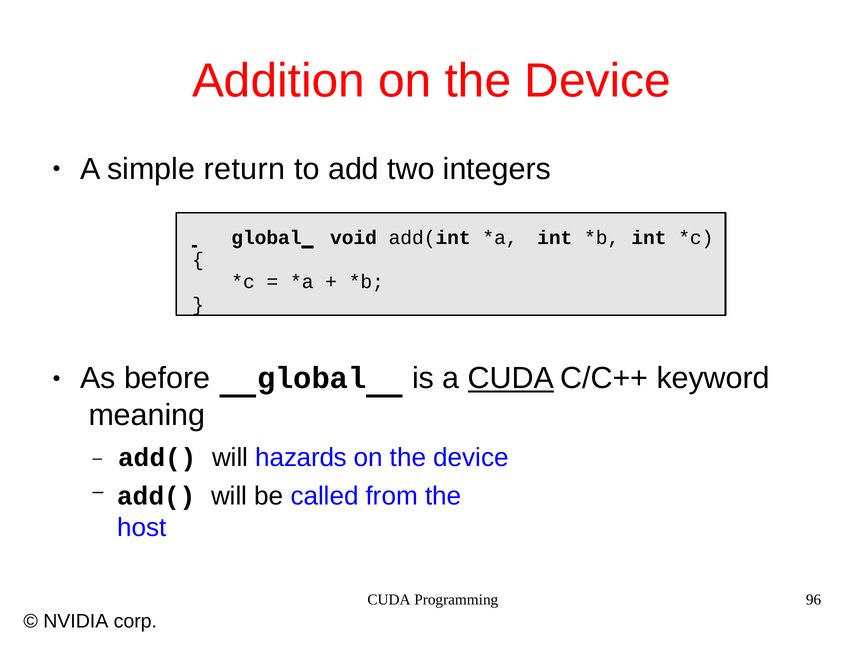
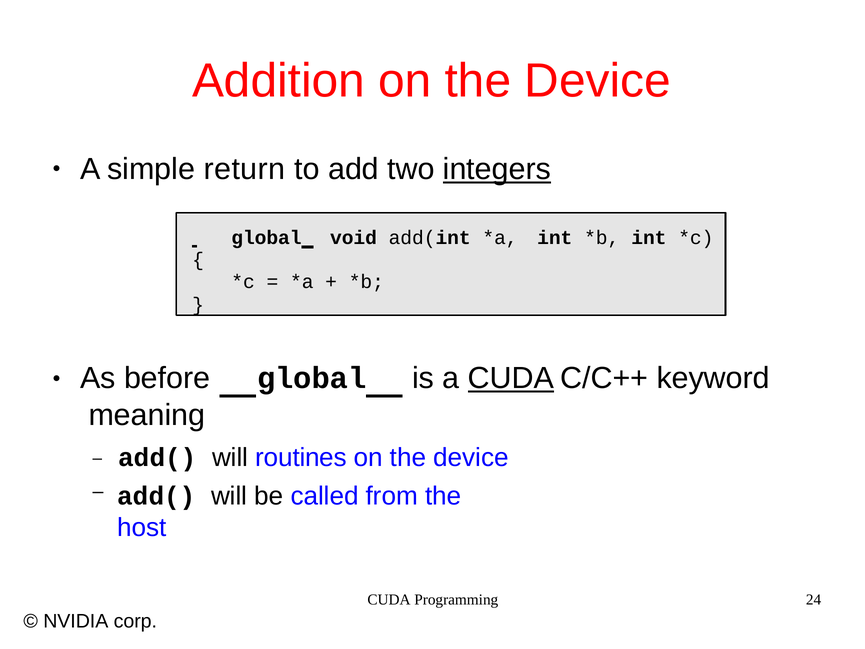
integers underline: none -> present
hazards: hazards -> routines
96: 96 -> 24
